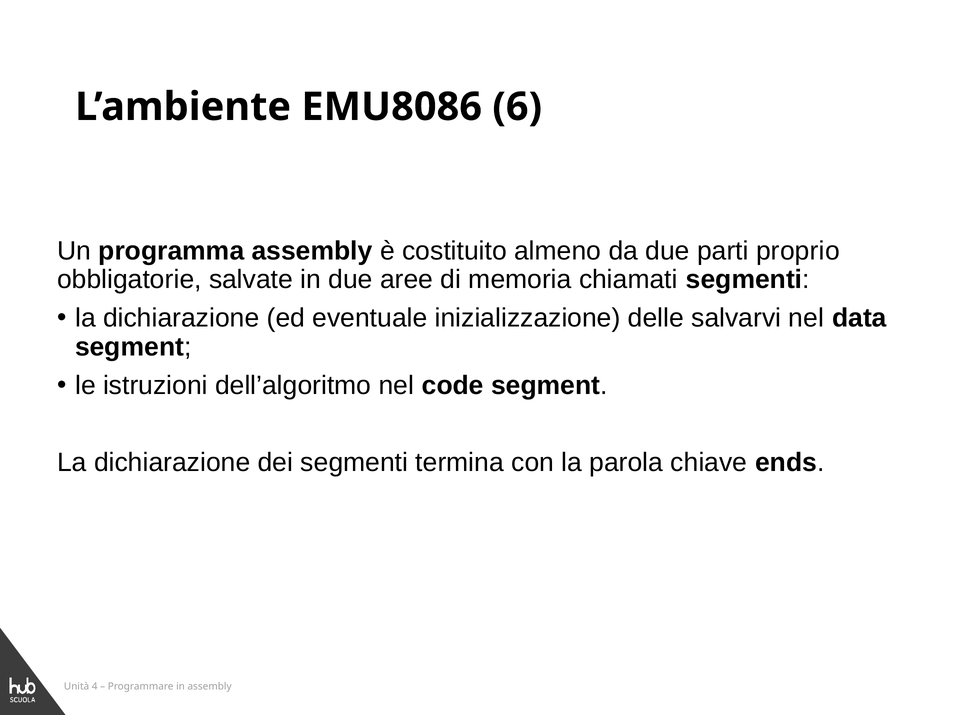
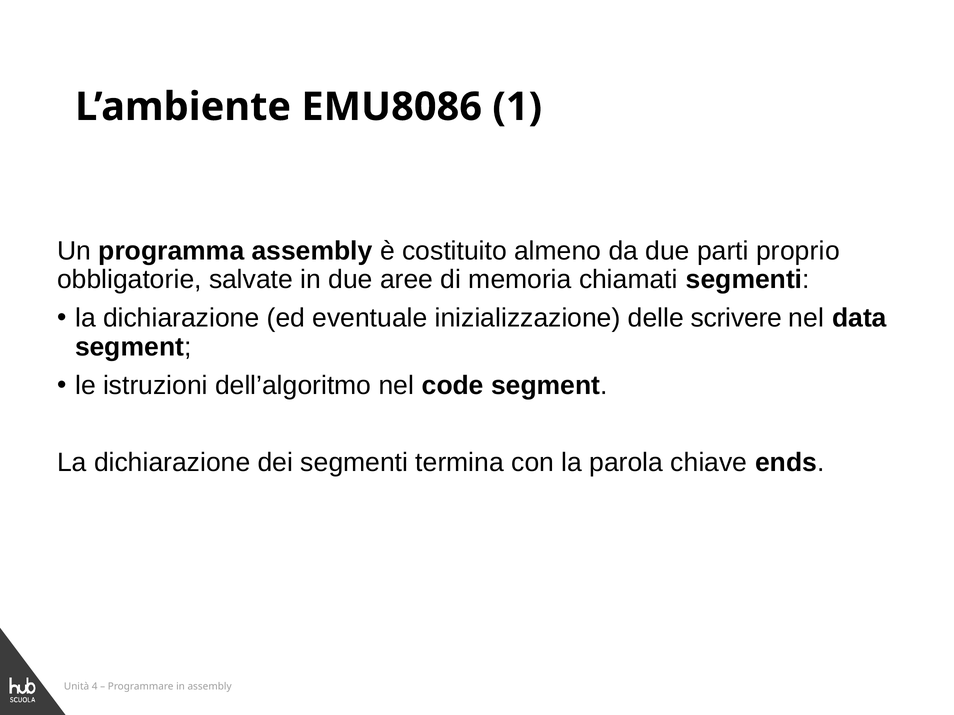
6: 6 -> 1
salvarvi: salvarvi -> scrivere
